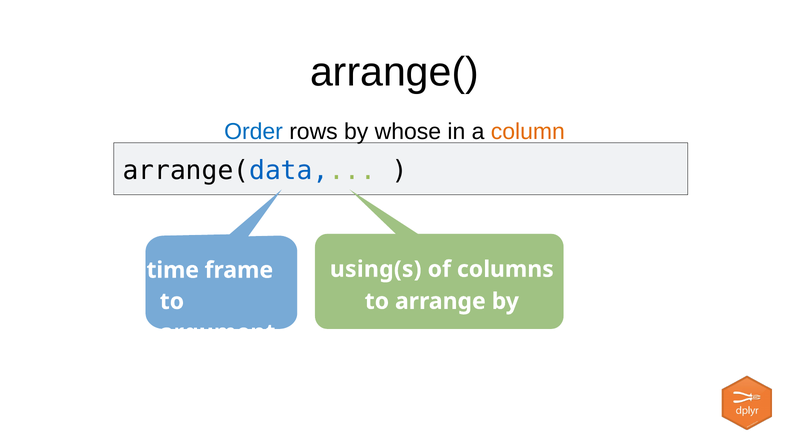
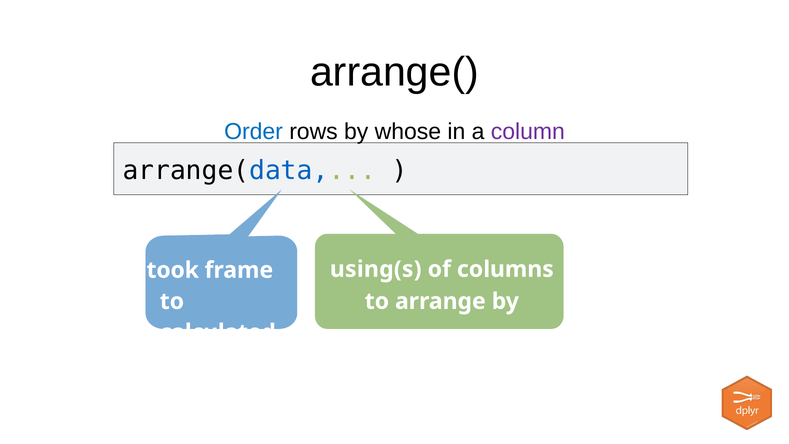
column colour: orange -> purple
time: time -> took
argument: argument -> calculated
